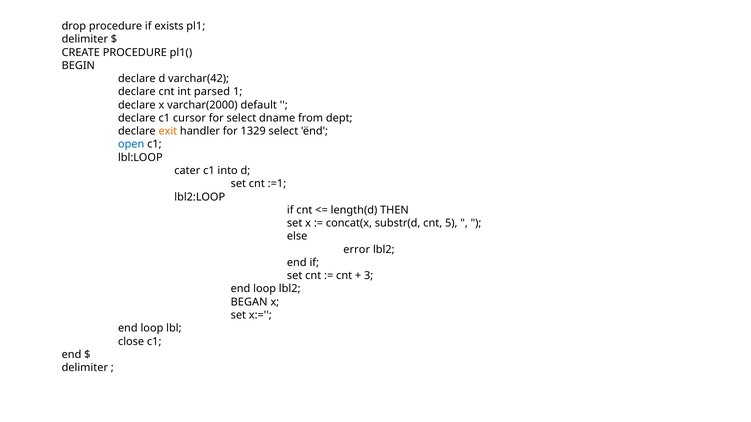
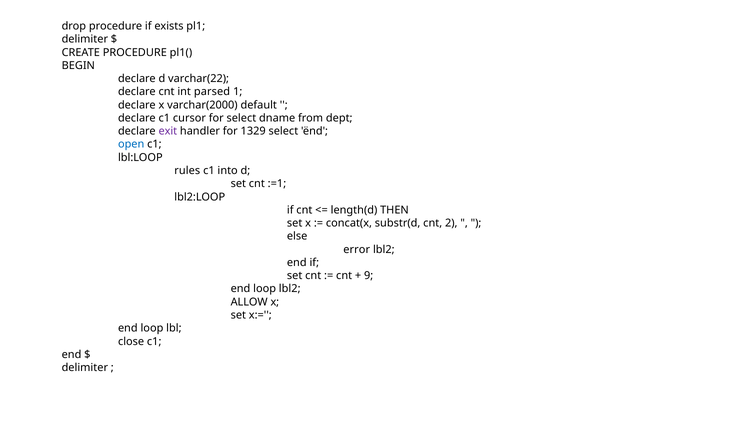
varchar(42: varchar(42 -> varchar(22
exit colour: orange -> purple
cater: cater -> rules
5: 5 -> 2
3: 3 -> 9
BEGAN: BEGAN -> ALLOW
